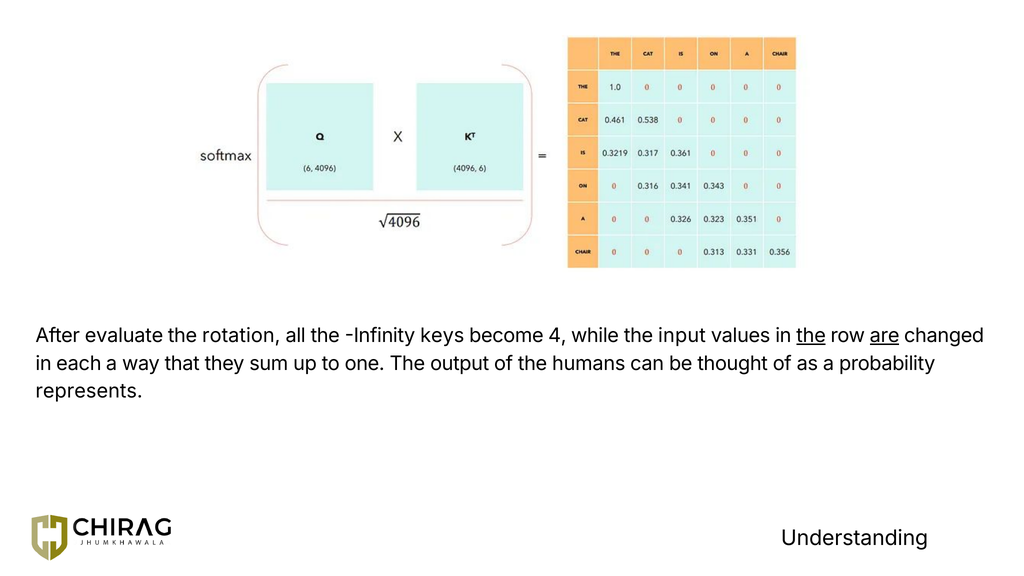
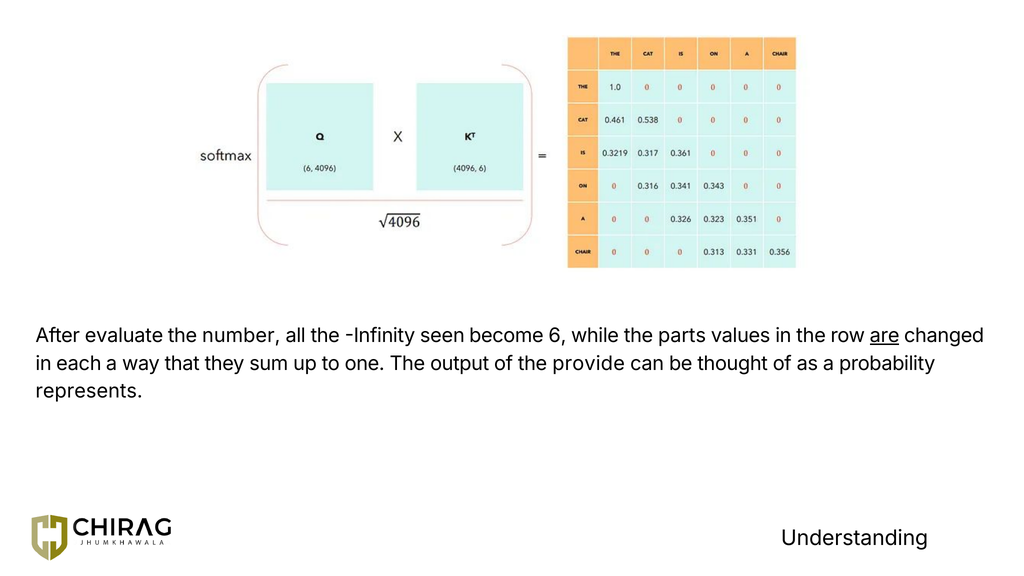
rotation: rotation -> number
keys: keys -> seen
4: 4 -> 6
input: input -> parts
the at (811, 336) underline: present -> none
humans: humans -> provide
